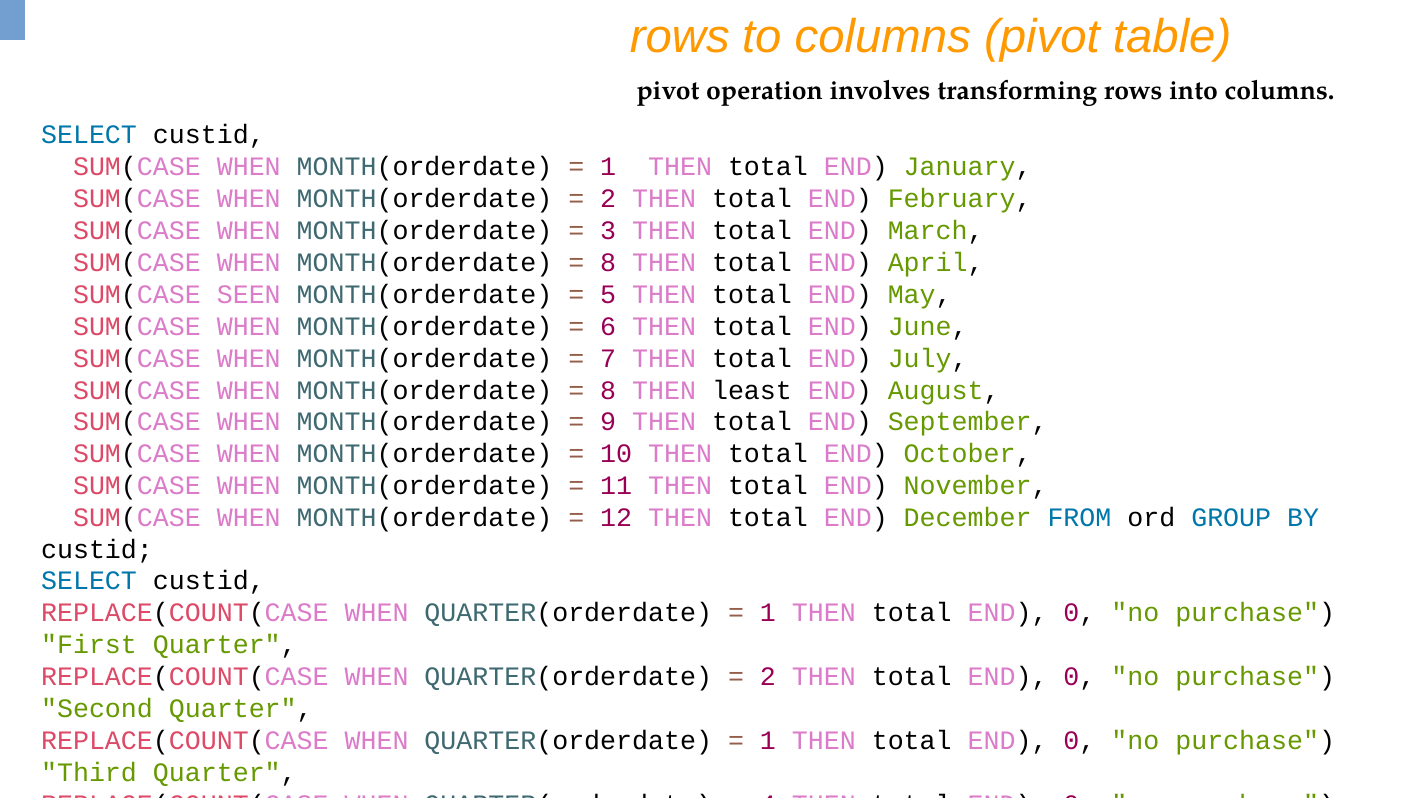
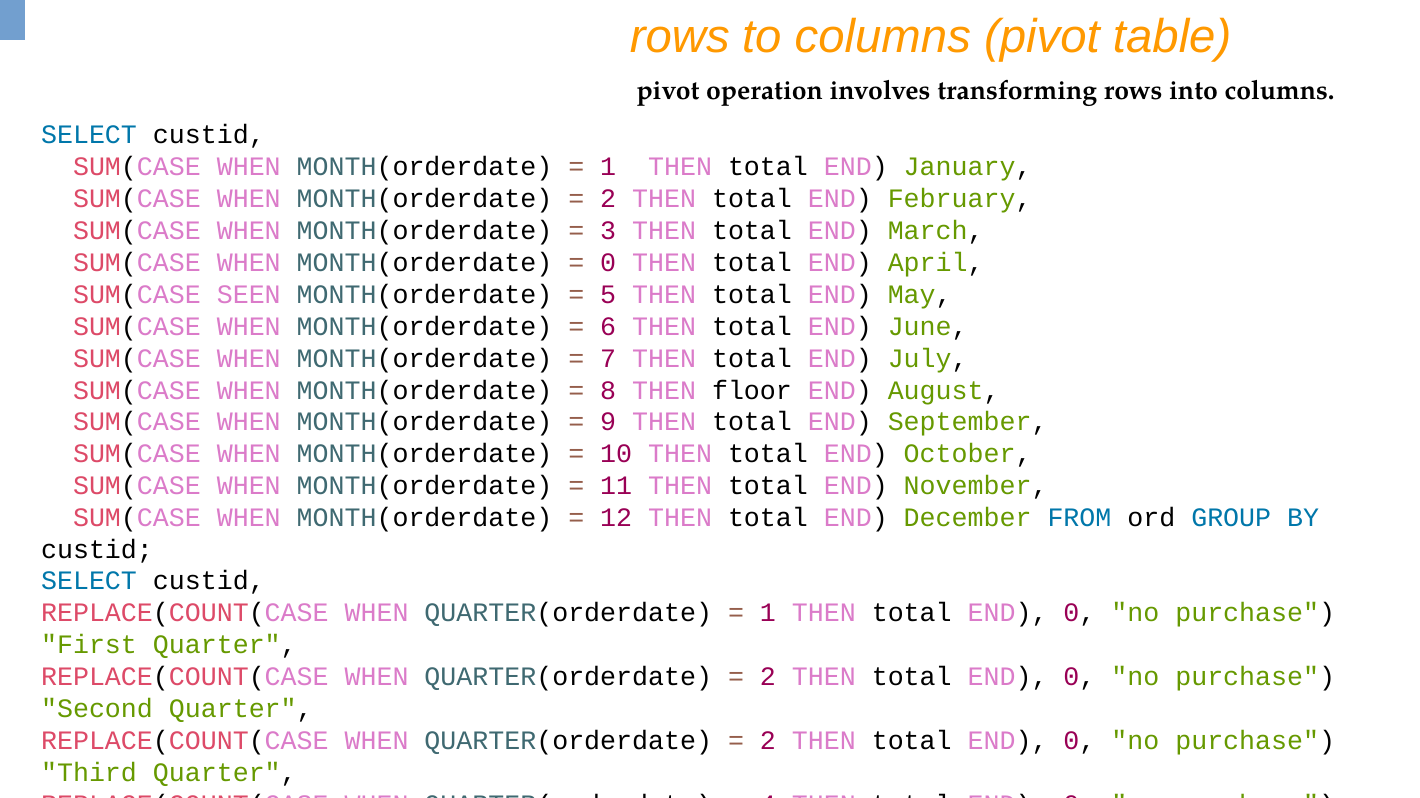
8 at (608, 263): 8 -> 0
least: least -> floor
1 at (768, 741): 1 -> 2
